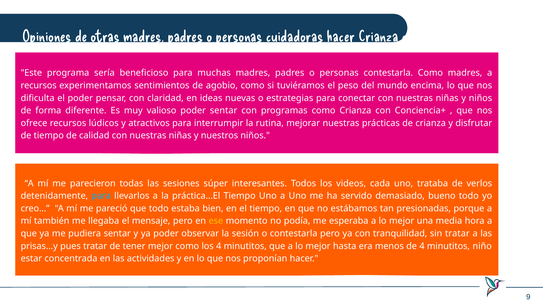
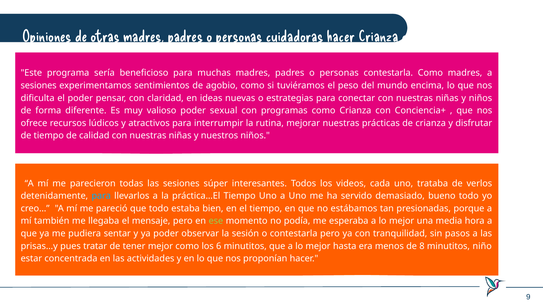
recursos at (39, 85): recursos -> sesiones
poder sentar: sentar -> sexual
ese colour: yellow -> light green
sin tratar: tratar -> pasos
los 4: 4 -> 6
de 4: 4 -> 8
